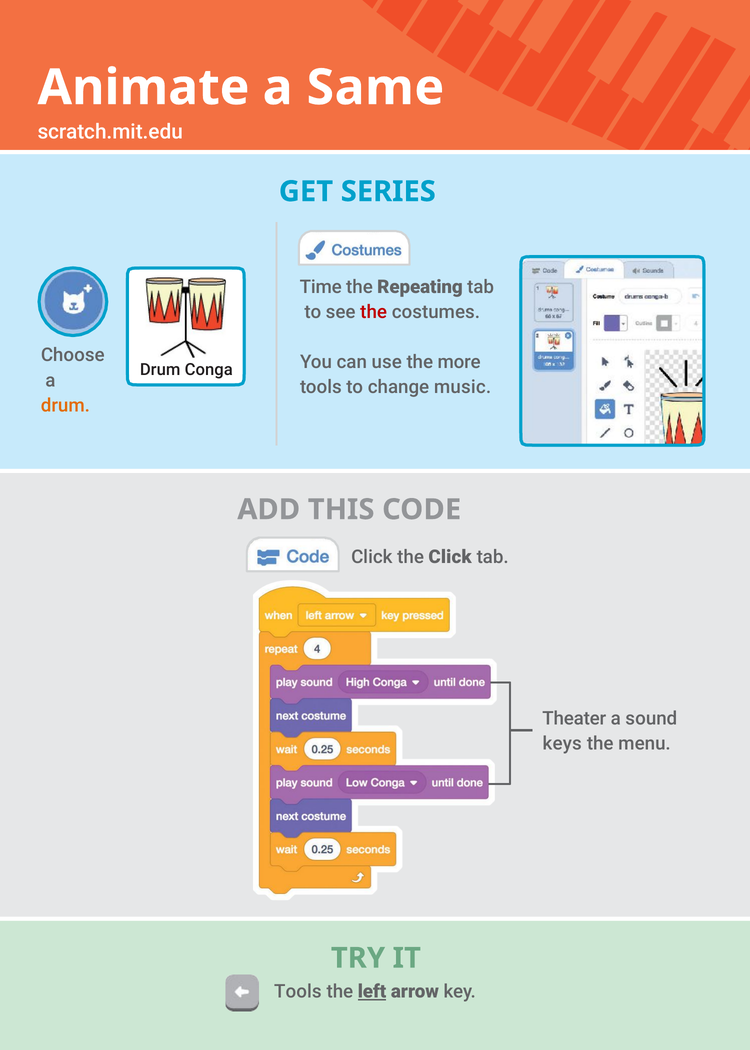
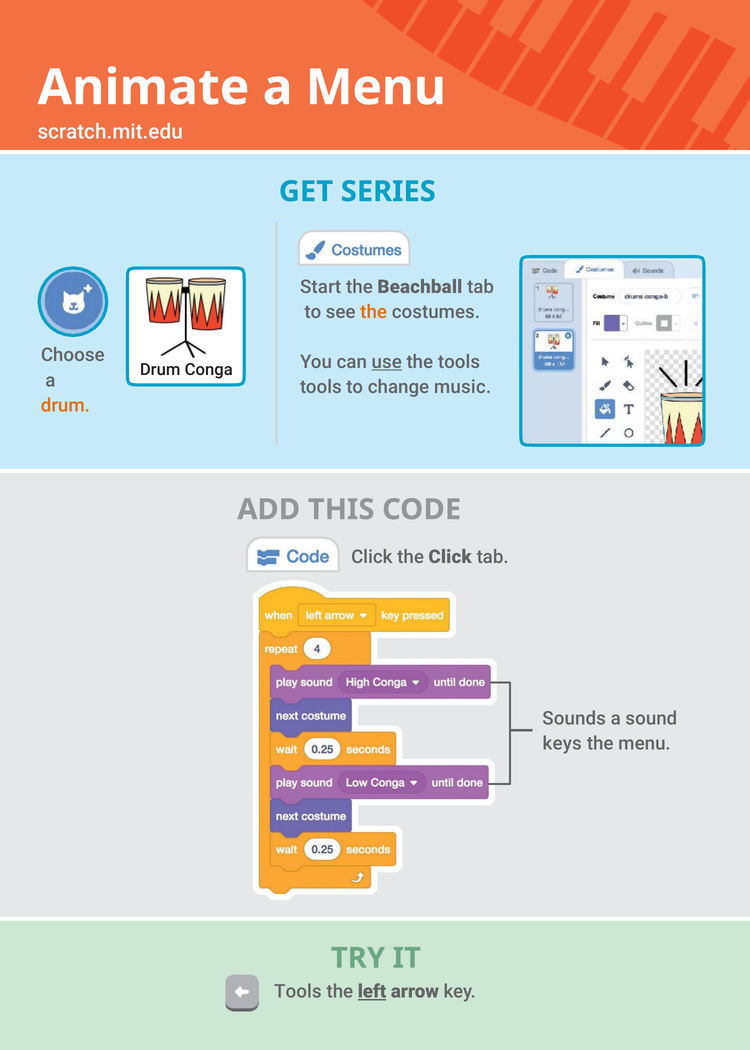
a Same: Same -> Menu
Time: Time -> Start
Repeating: Repeating -> Beachball
the at (374, 312) colour: red -> orange
use underline: none -> present
the more: more -> tools
Theater: Theater -> Sounds
